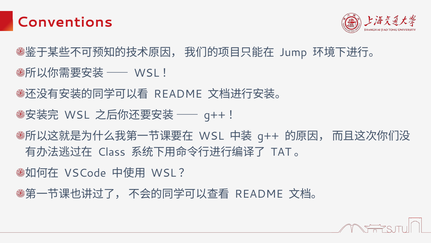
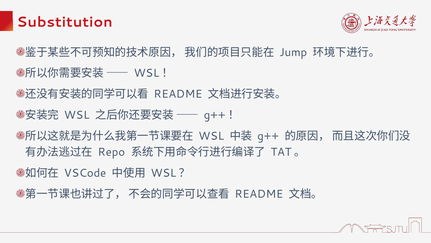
Conventions: Conventions -> Substitution
Class: Class -> Repo
